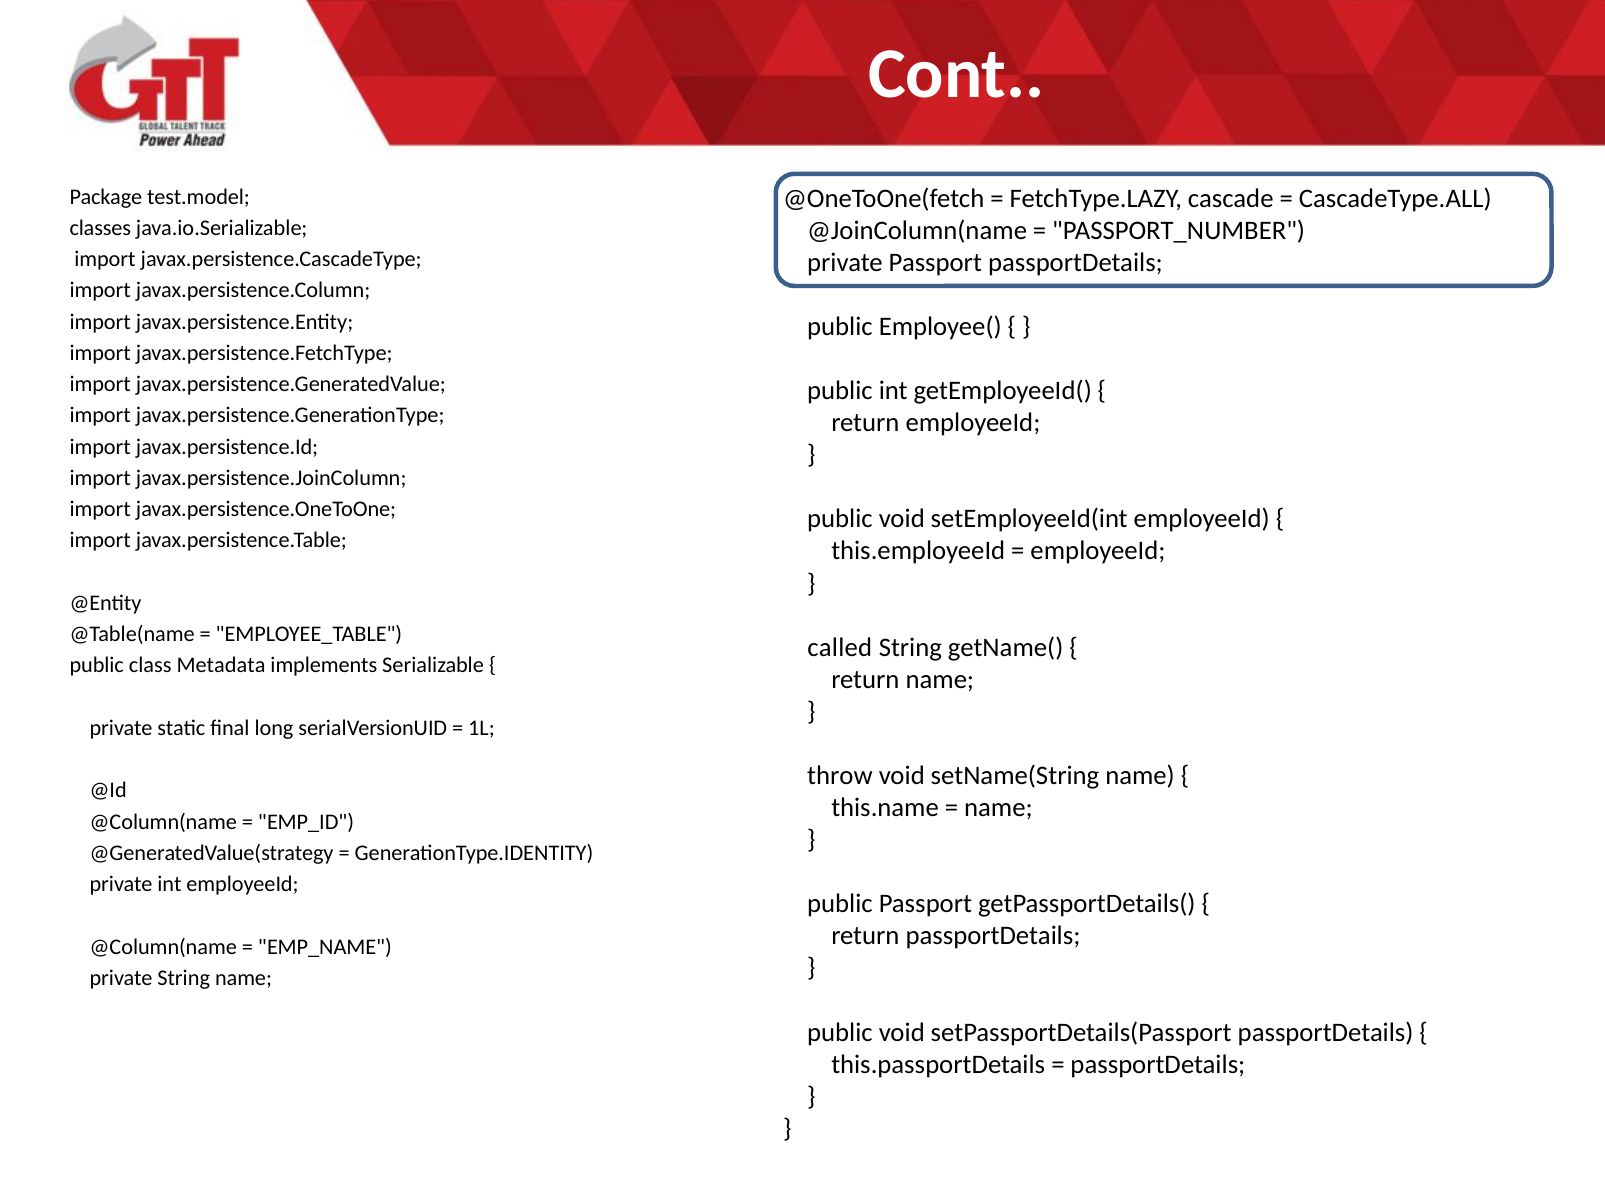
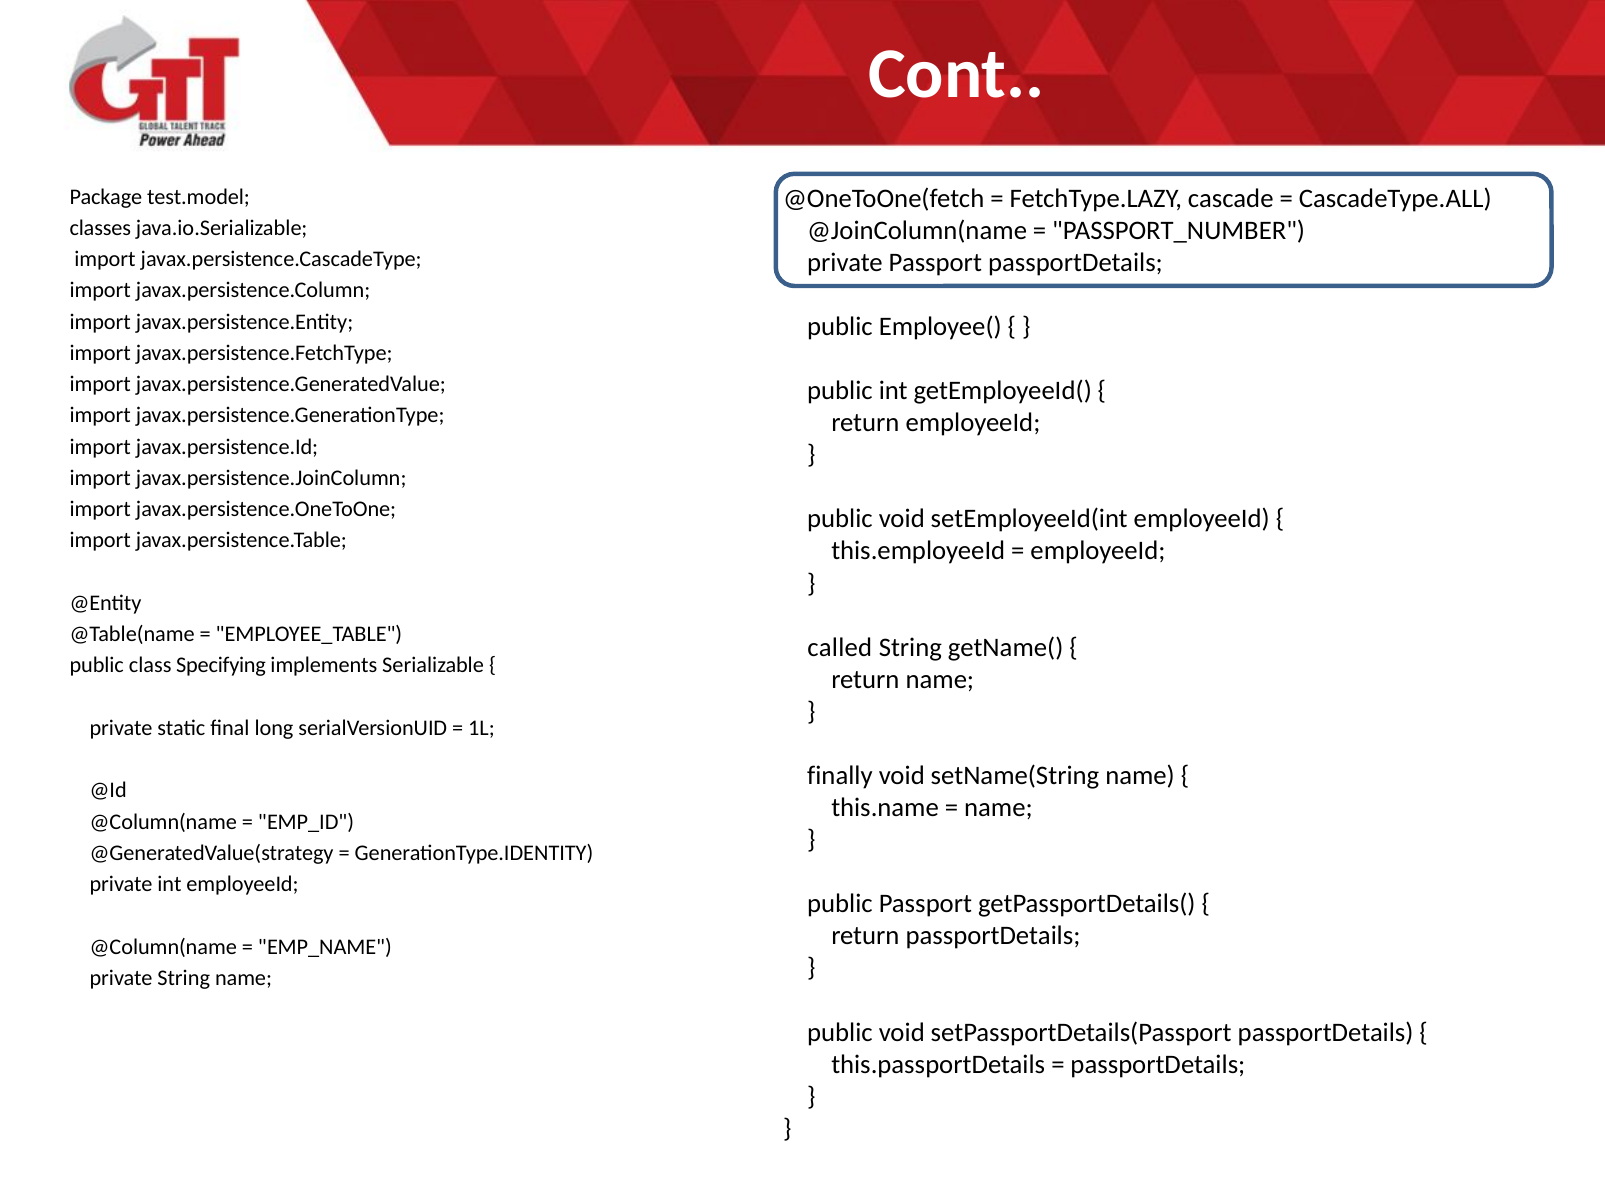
Metadata: Metadata -> Specifying
throw: throw -> finally
